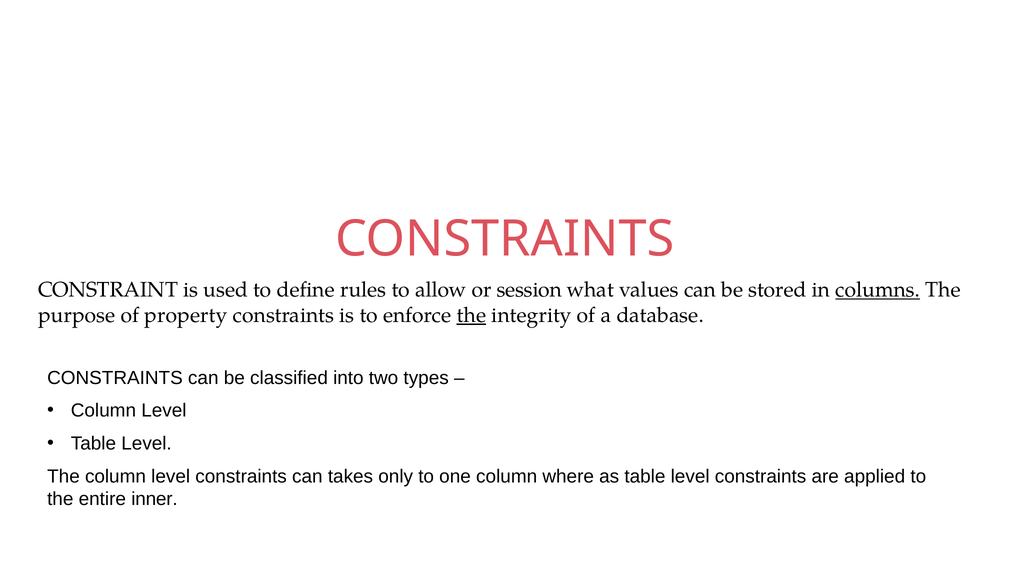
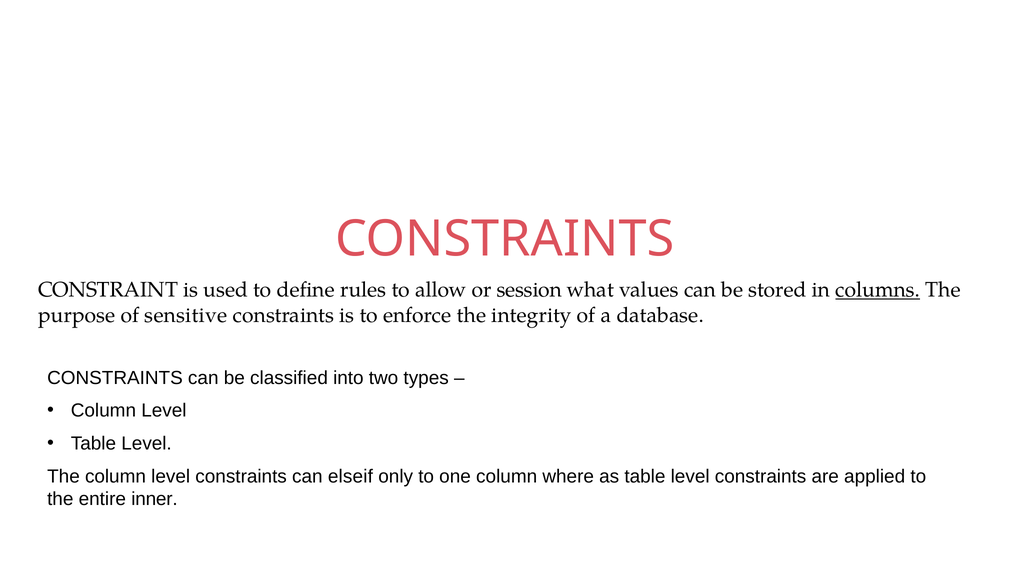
property: property -> sensitive
the at (471, 315) underline: present -> none
takes: takes -> elseif
